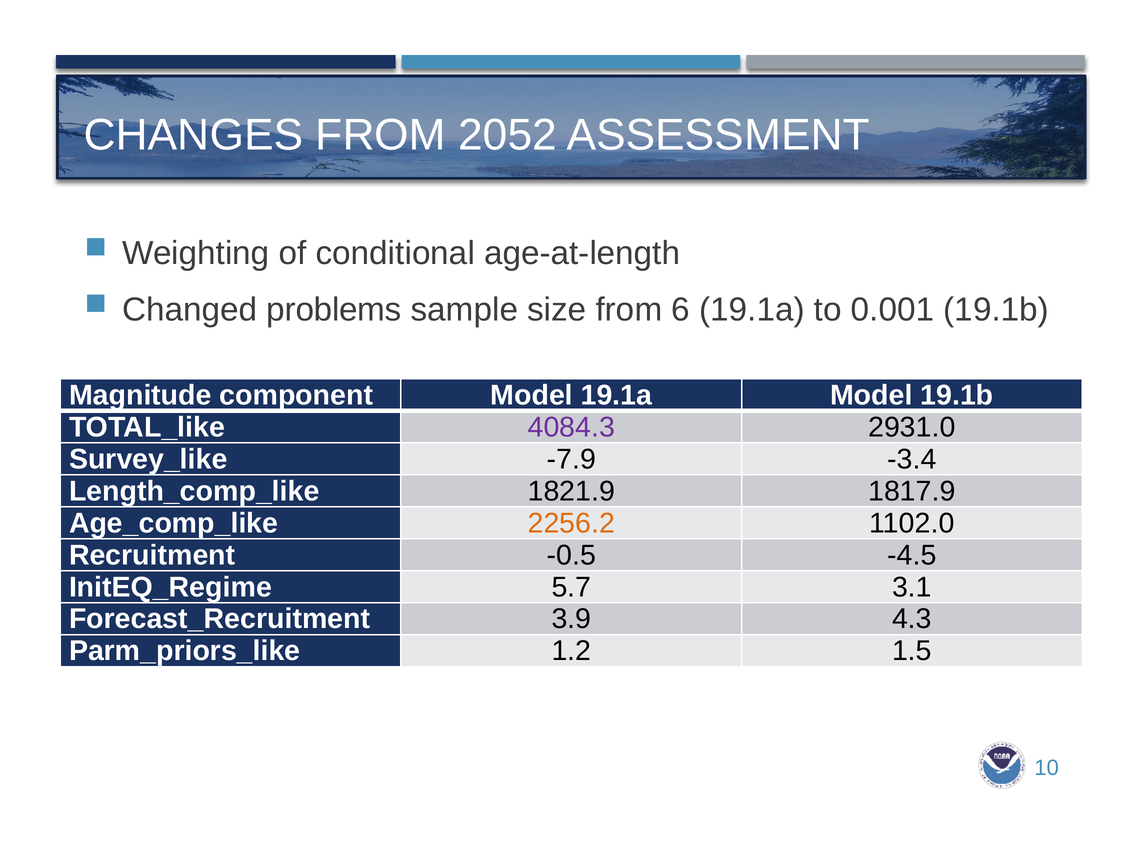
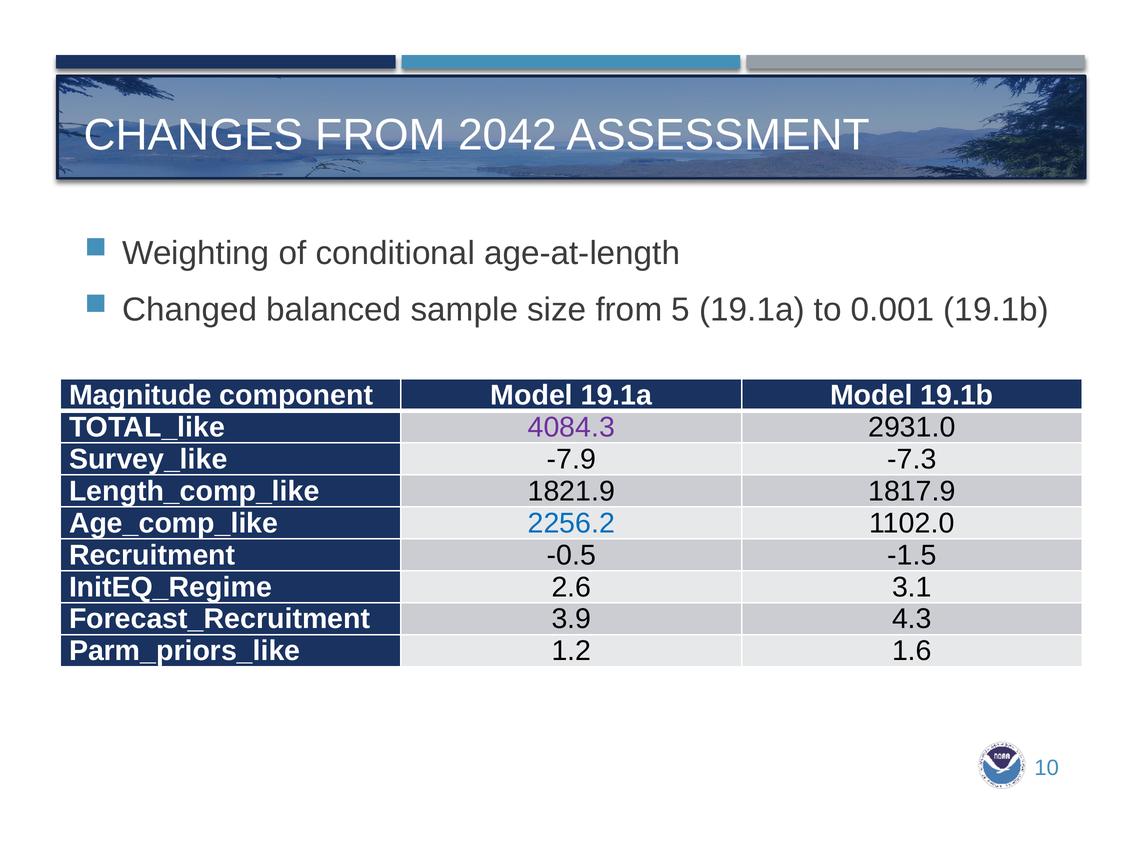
2052: 2052 -> 2042
problems: problems -> balanced
6: 6 -> 5
-3.4: -3.4 -> -7.3
2256.2 colour: orange -> blue
-4.5: -4.5 -> -1.5
5.7: 5.7 -> 2.6
1.5: 1.5 -> 1.6
